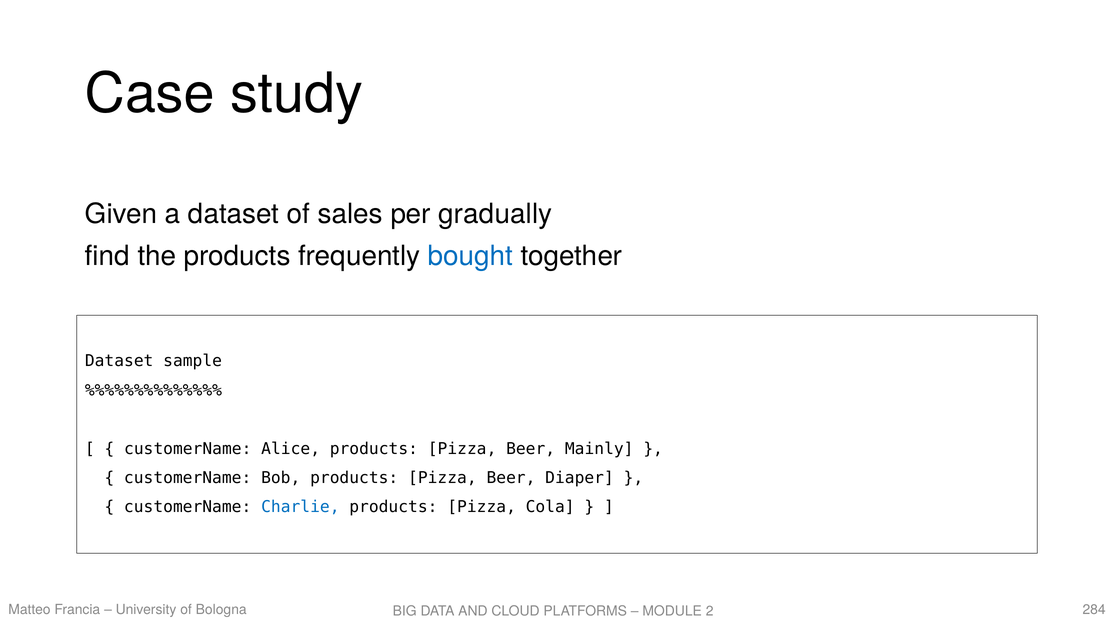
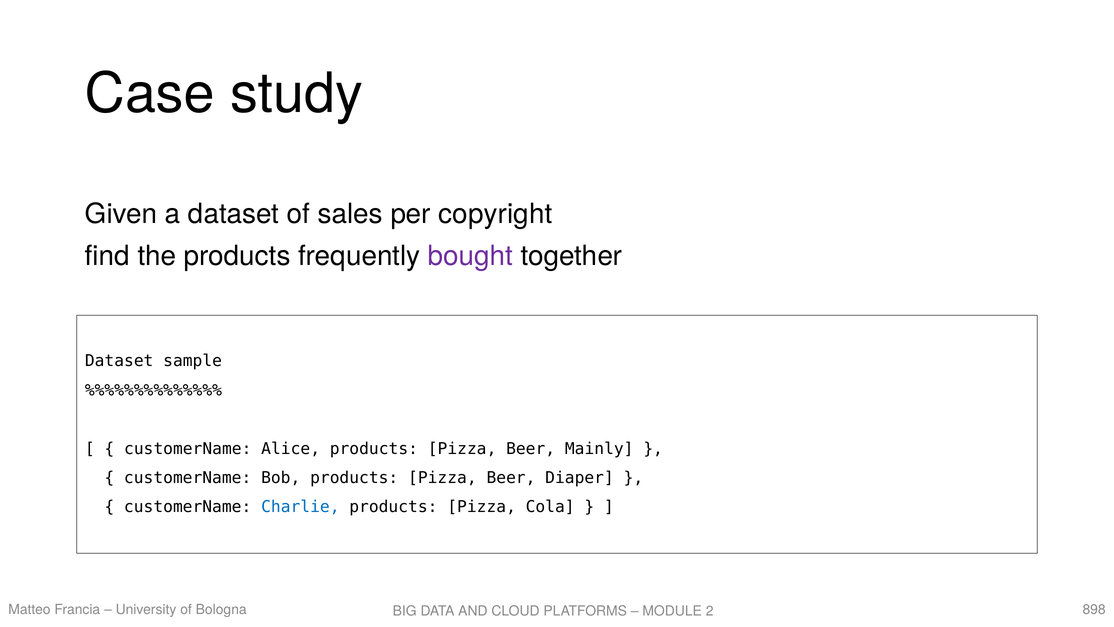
gradually: gradually -> copyright
bought colour: blue -> purple
284: 284 -> 898
